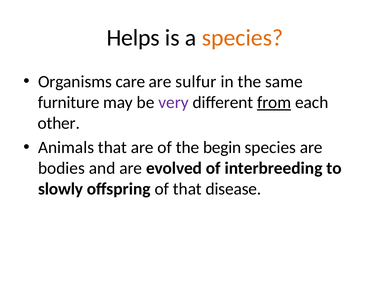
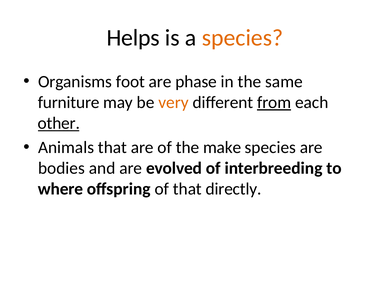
care: care -> foot
sulfur: sulfur -> phase
very colour: purple -> orange
other underline: none -> present
begin: begin -> make
slowly: slowly -> where
disease: disease -> directly
